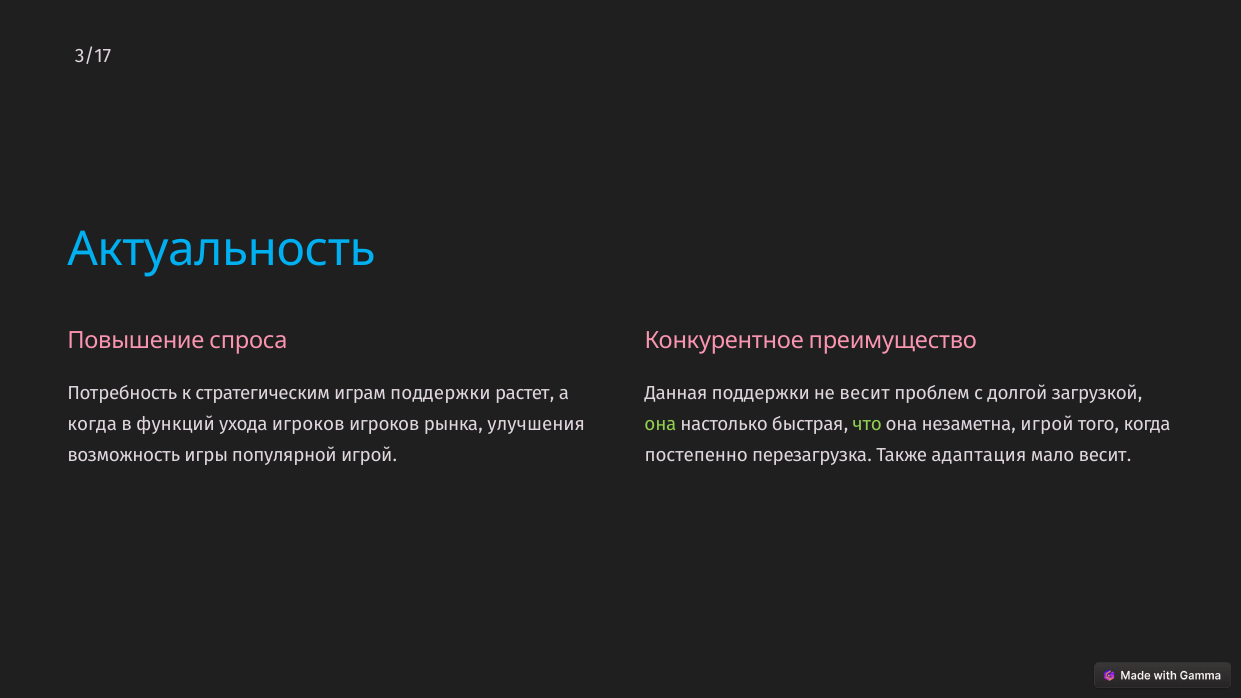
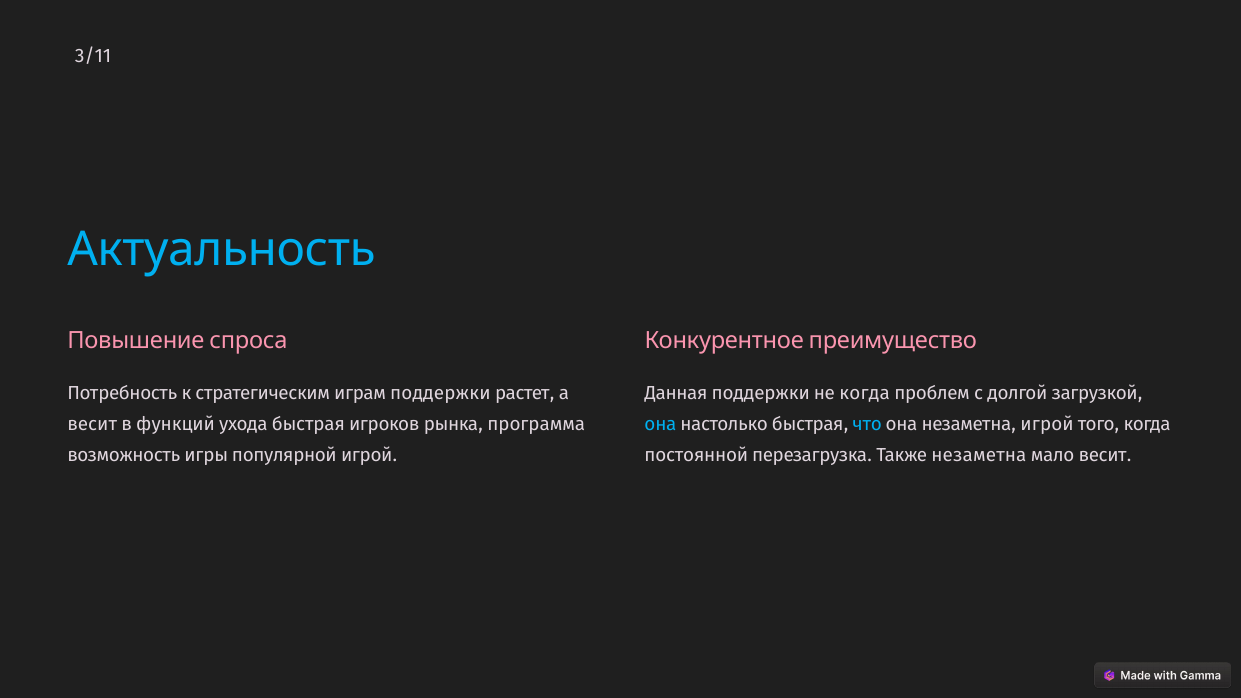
3/17: 3/17 -> 3/11
не весит: весит -> когда
когда at (92, 424): когда -> весит
ухода игроков: игроков -> быстрая
улучшения: улучшения -> программа
она at (660, 424) colour: light green -> light blue
что colour: light green -> light blue
постепенно: постепенно -> постоянной
Также адаптация: адаптация -> незаметна
